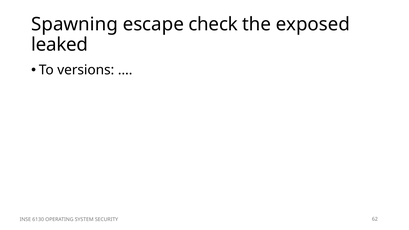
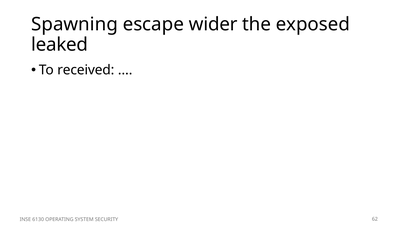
check: check -> wider
versions: versions -> received
